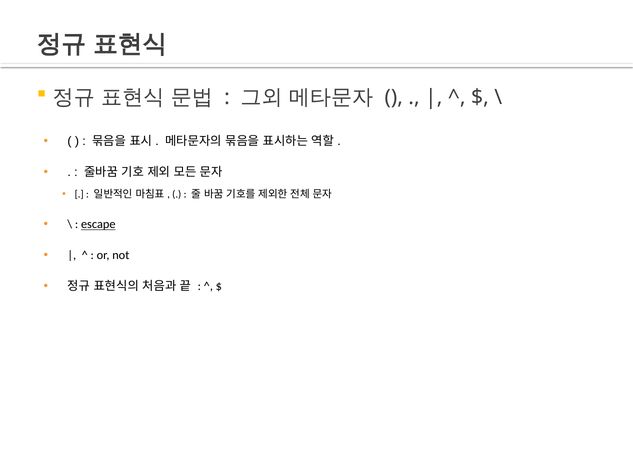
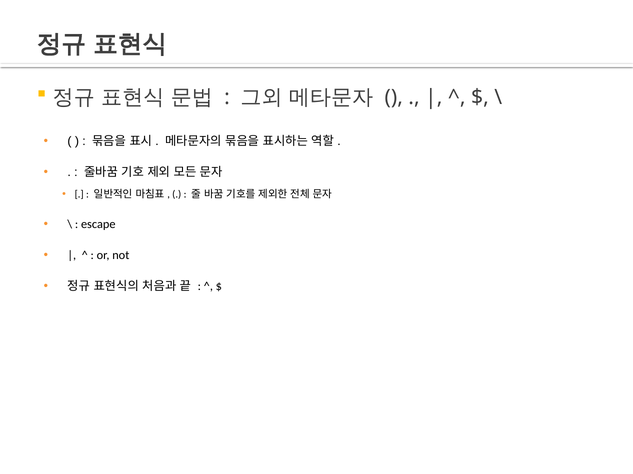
escape underline: present -> none
